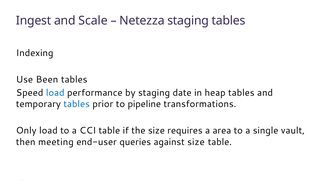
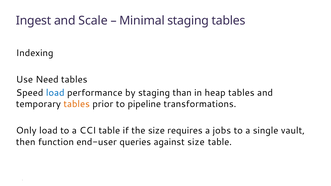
Netezza: Netezza -> Minimal
Been: Been -> Need
date: date -> than
tables at (77, 104) colour: blue -> orange
area: area -> jobs
meeting: meeting -> function
